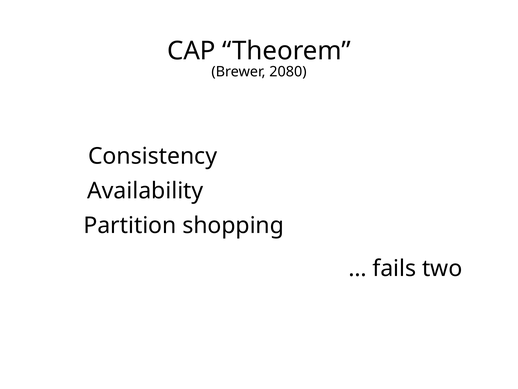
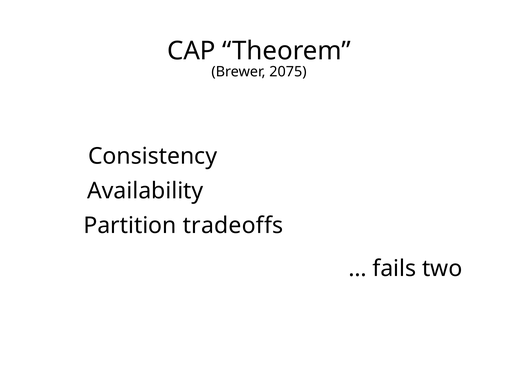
2080: 2080 -> 2075
shopping: shopping -> tradeoffs
